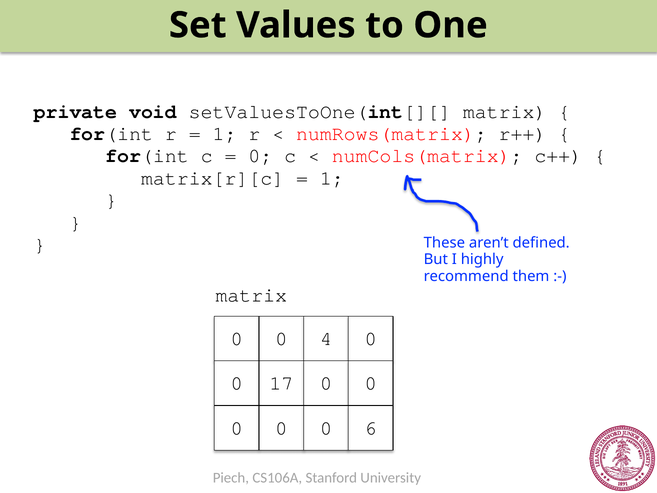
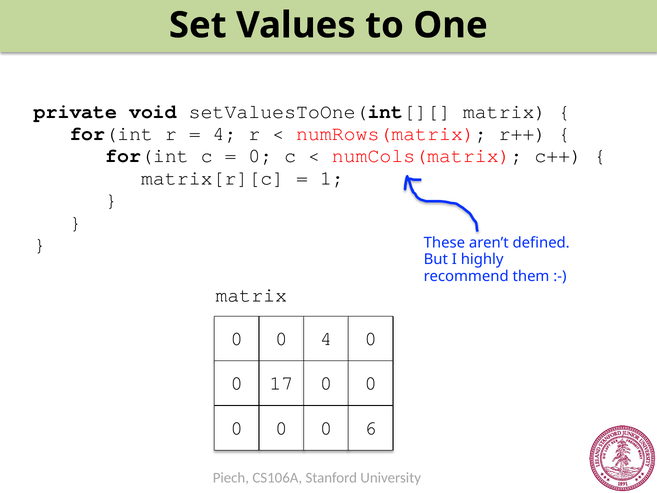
1 at (225, 134): 1 -> 4
